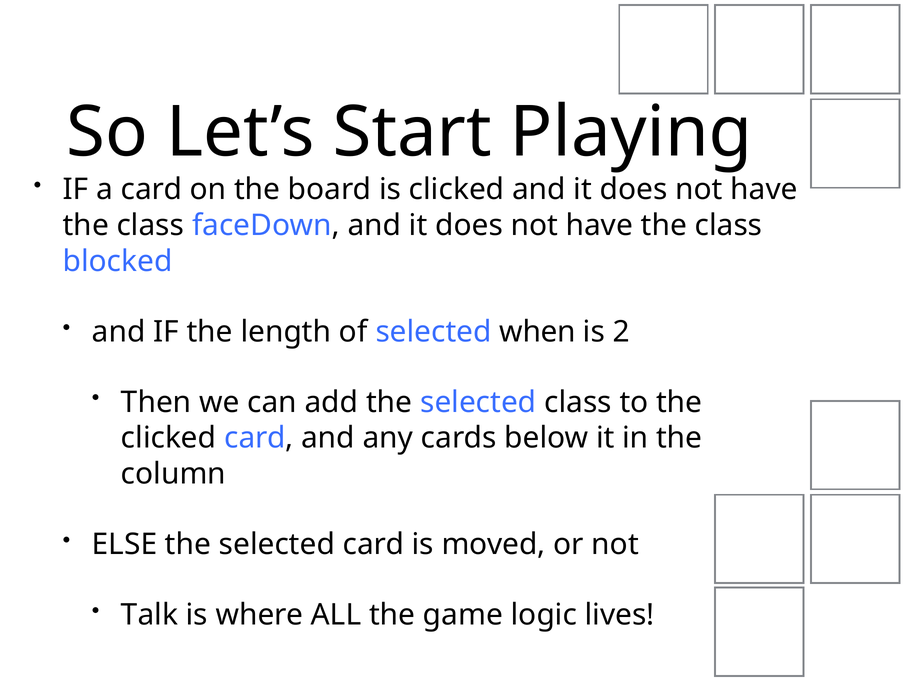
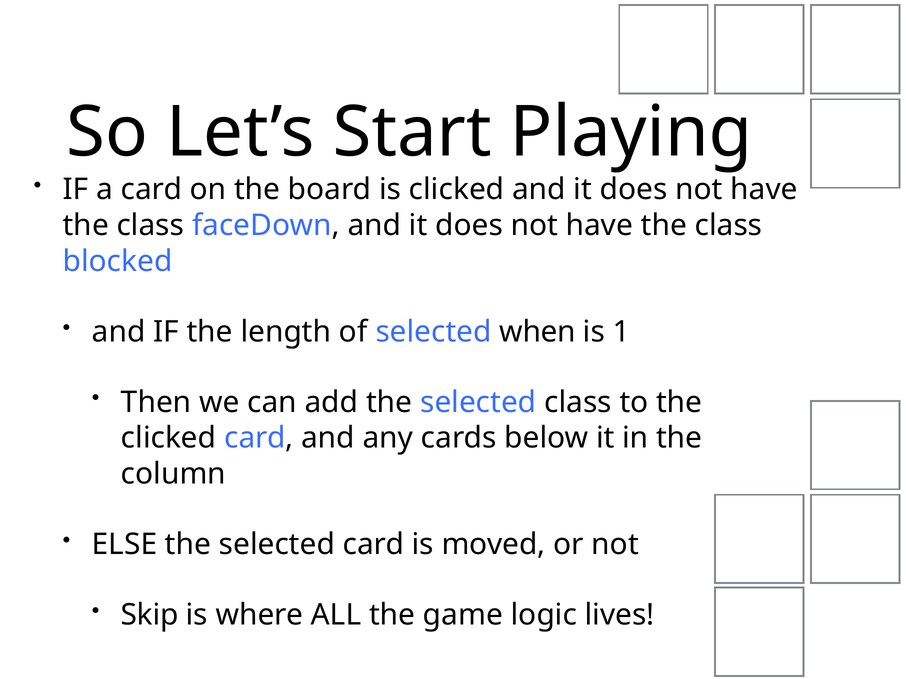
2: 2 -> 1
Talk: Talk -> Skip
